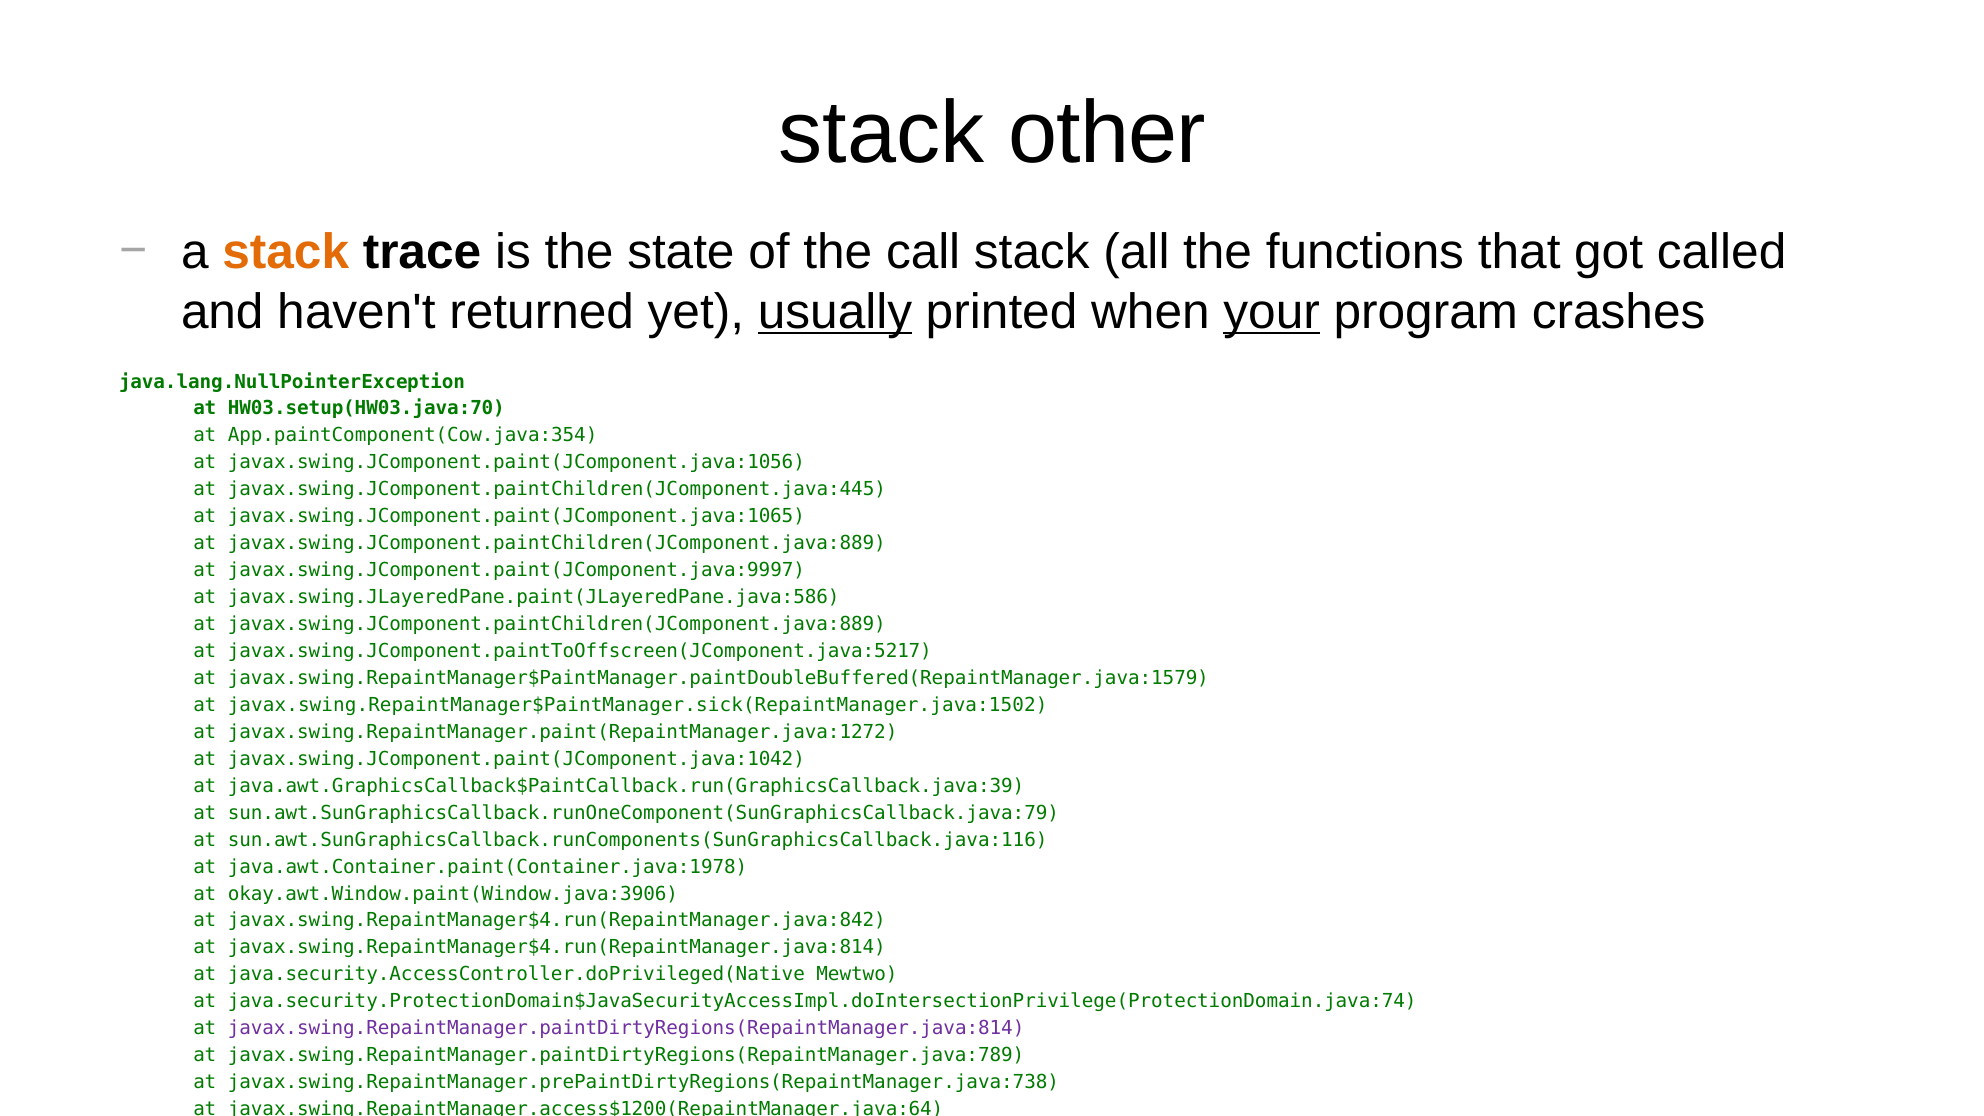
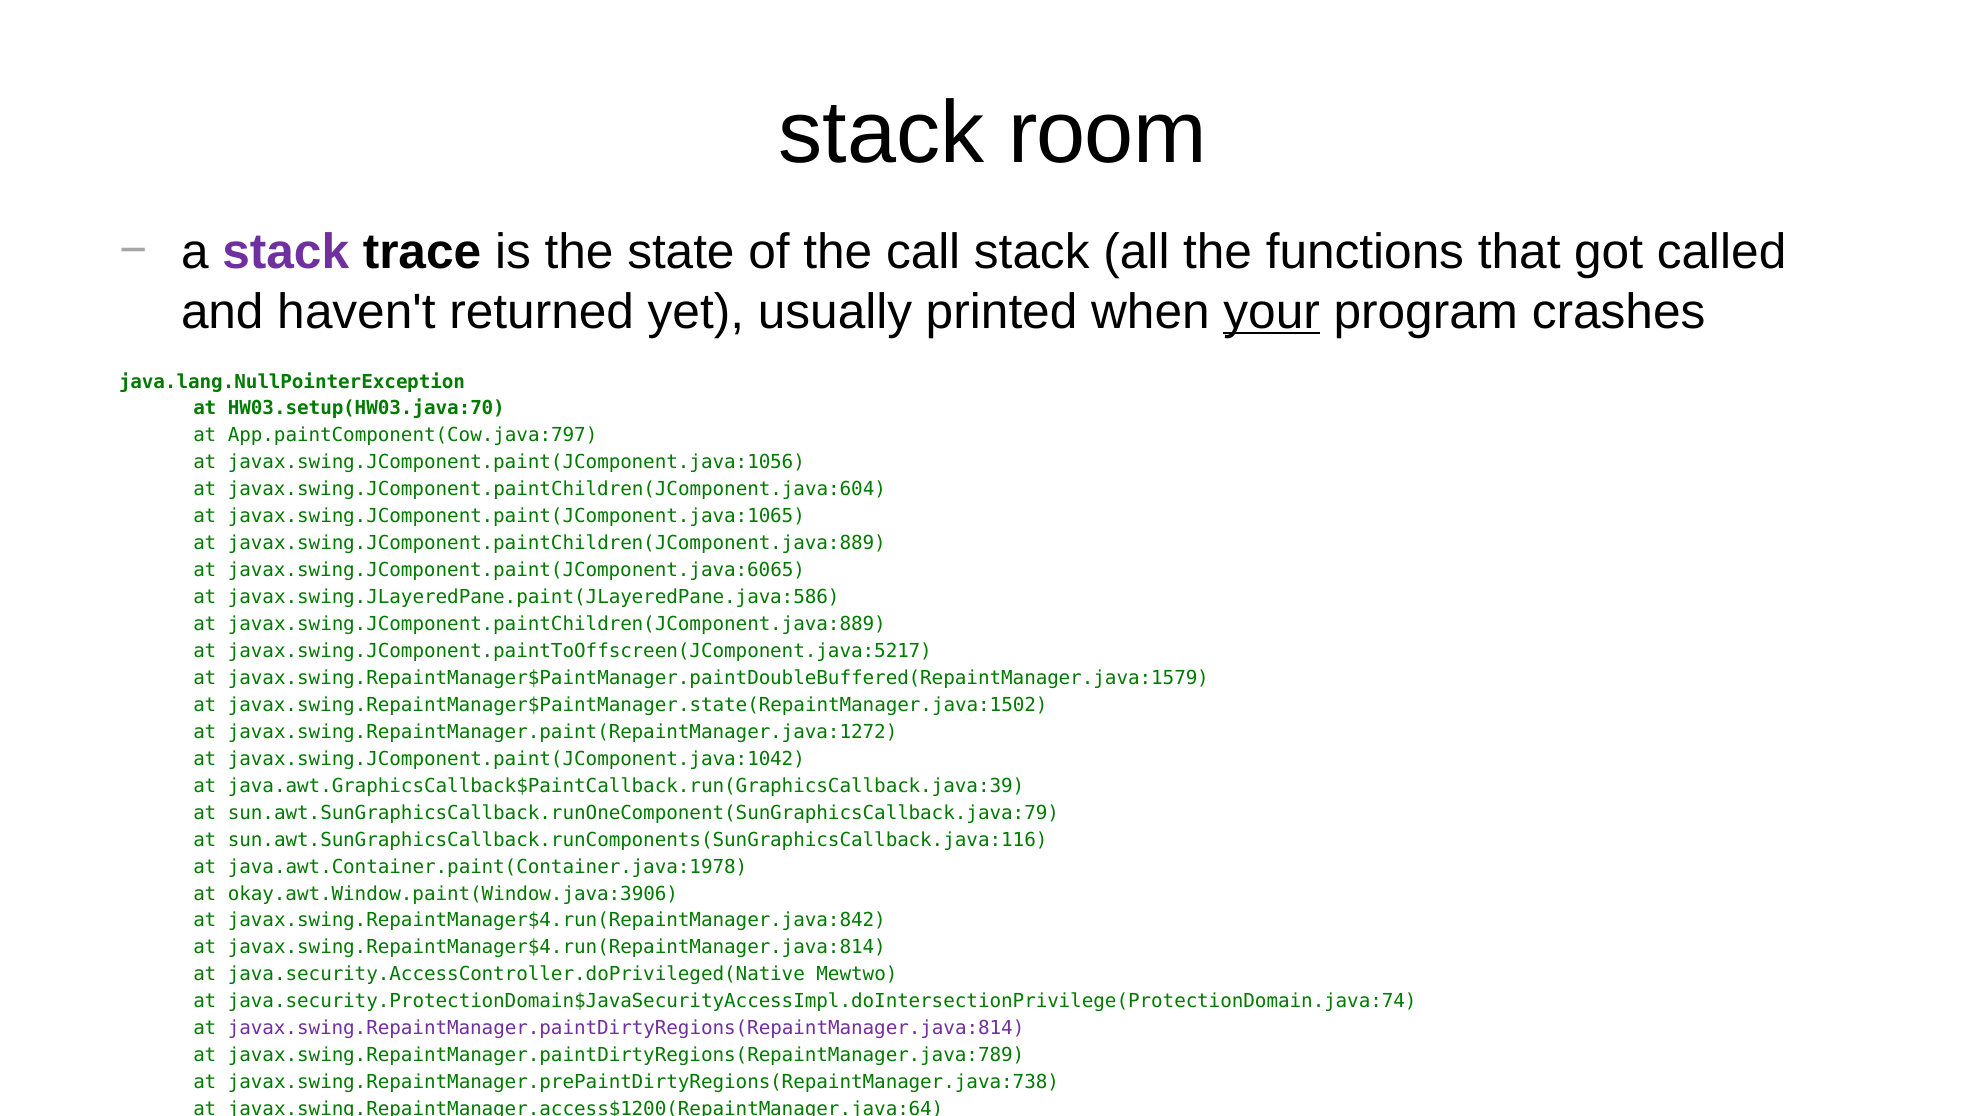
other: other -> room
stack at (286, 252) colour: orange -> purple
usually underline: present -> none
App.paintComponent(Cow.java:354: App.paintComponent(Cow.java:354 -> App.paintComponent(Cow.java:797
javax.swing.JComponent.paintChildren(JComponent.java:445: javax.swing.JComponent.paintChildren(JComponent.java:445 -> javax.swing.JComponent.paintChildren(JComponent.java:604
javax.swing.JComponent.paint(JComponent.java:9997: javax.swing.JComponent.paint(JComponent.java:9997 -> javax.swing.JComponent.paint(JComponent.java:6065
javax.swing.RepaintManager$PaintManager.sick(RepaintManager.java:1502: javax.swing.RepaintManager$PaintManager.sick(RepaintManager.java:1502 -> javax.swing.RepaintManager$PaintManager.state(RepaintManager.java:1502
